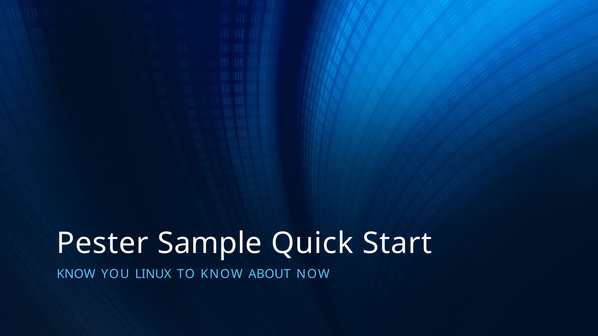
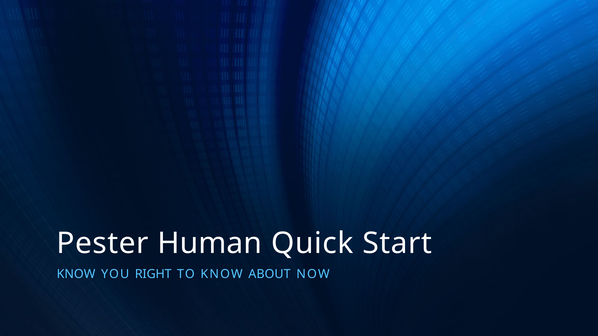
Sample: Sample -> Human
LINUX: LINUX -> RIGHT
